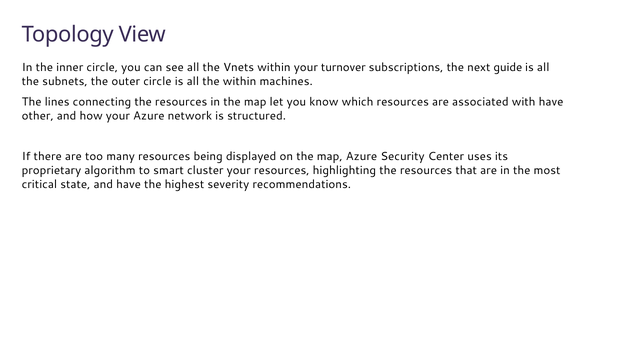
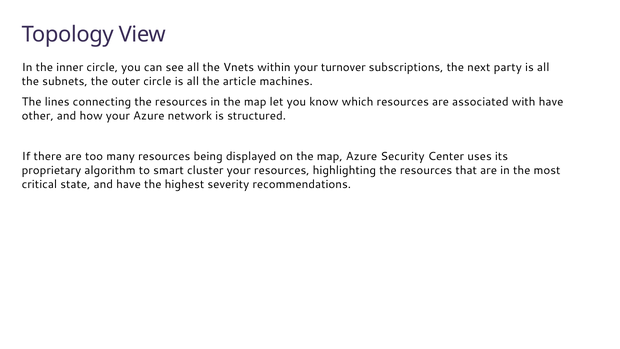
guide: guide -> party
the within: within -> article
